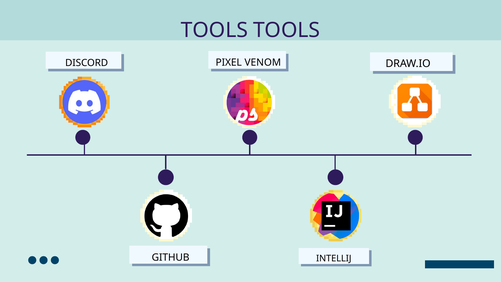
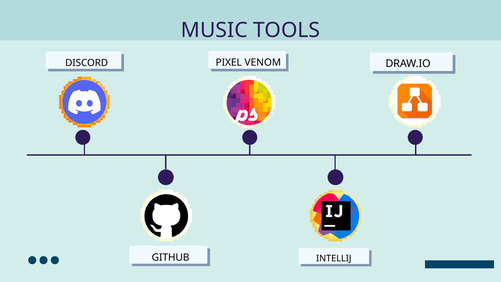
TOOLS at (214, 30): TOOLS -> MUSIC
